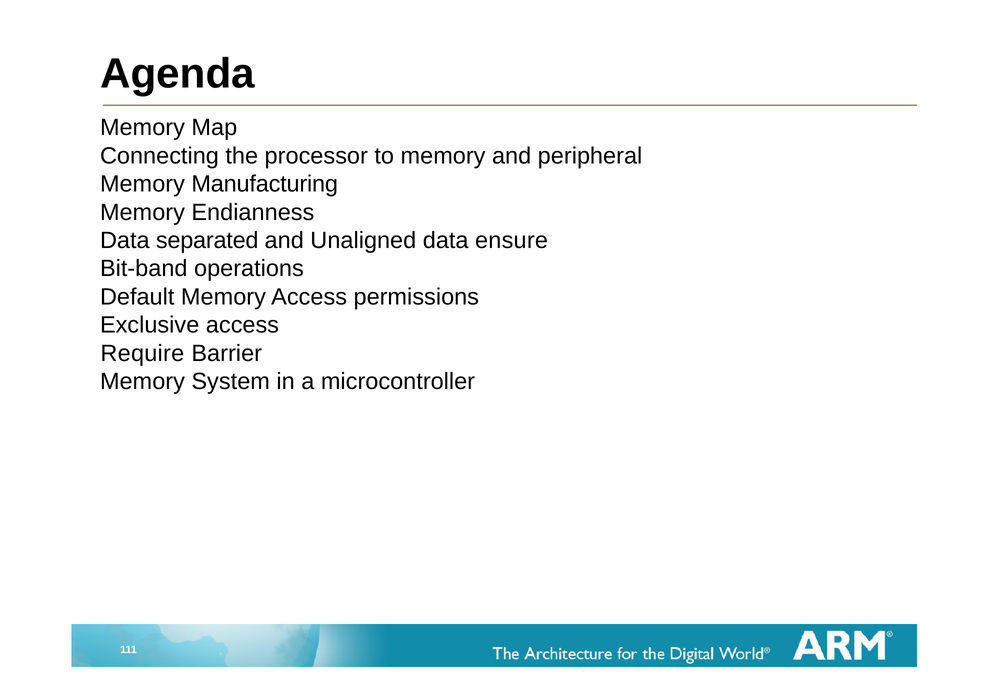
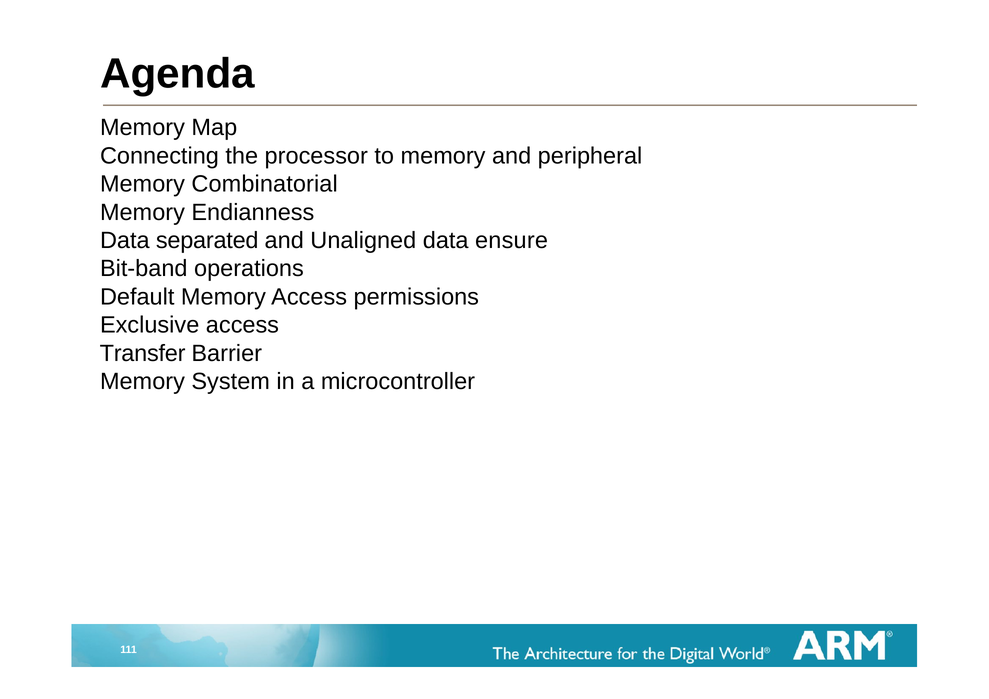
Manufacturing: Manufacturing -> Combinatorial
Require: Require -> Transfer
